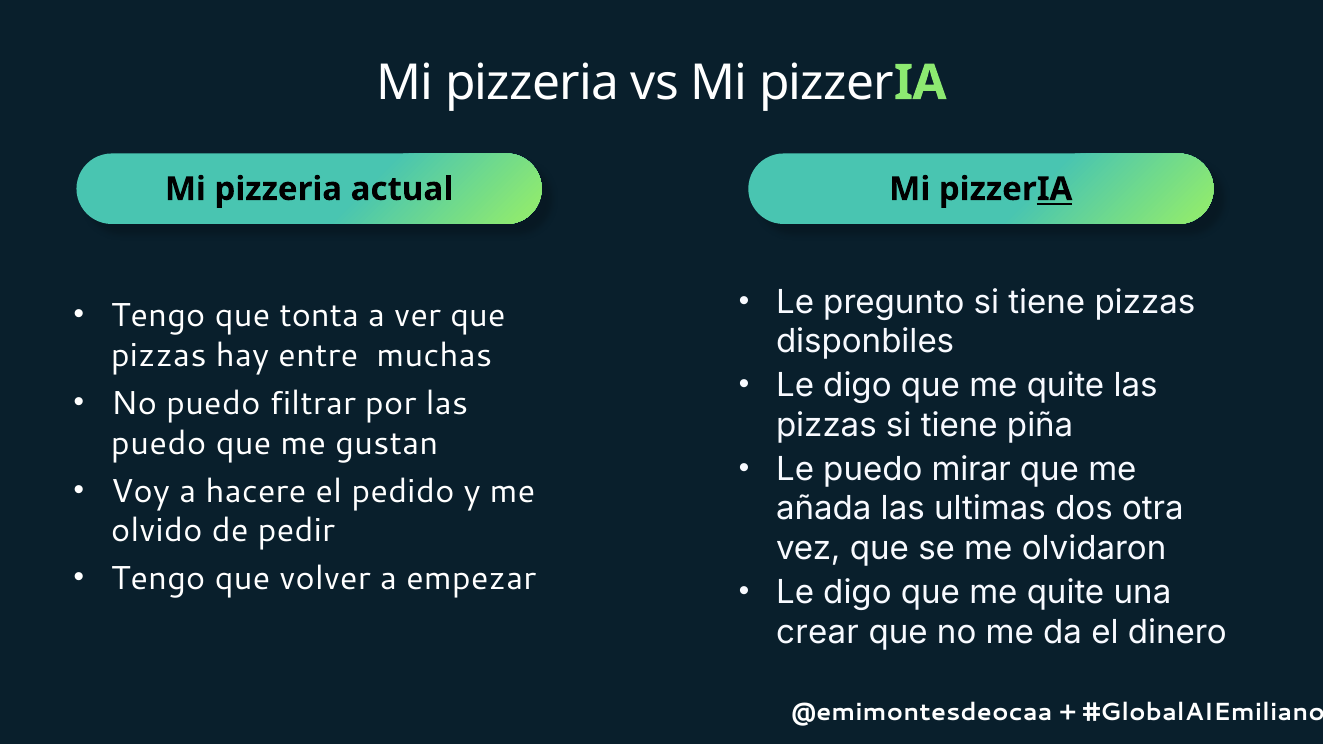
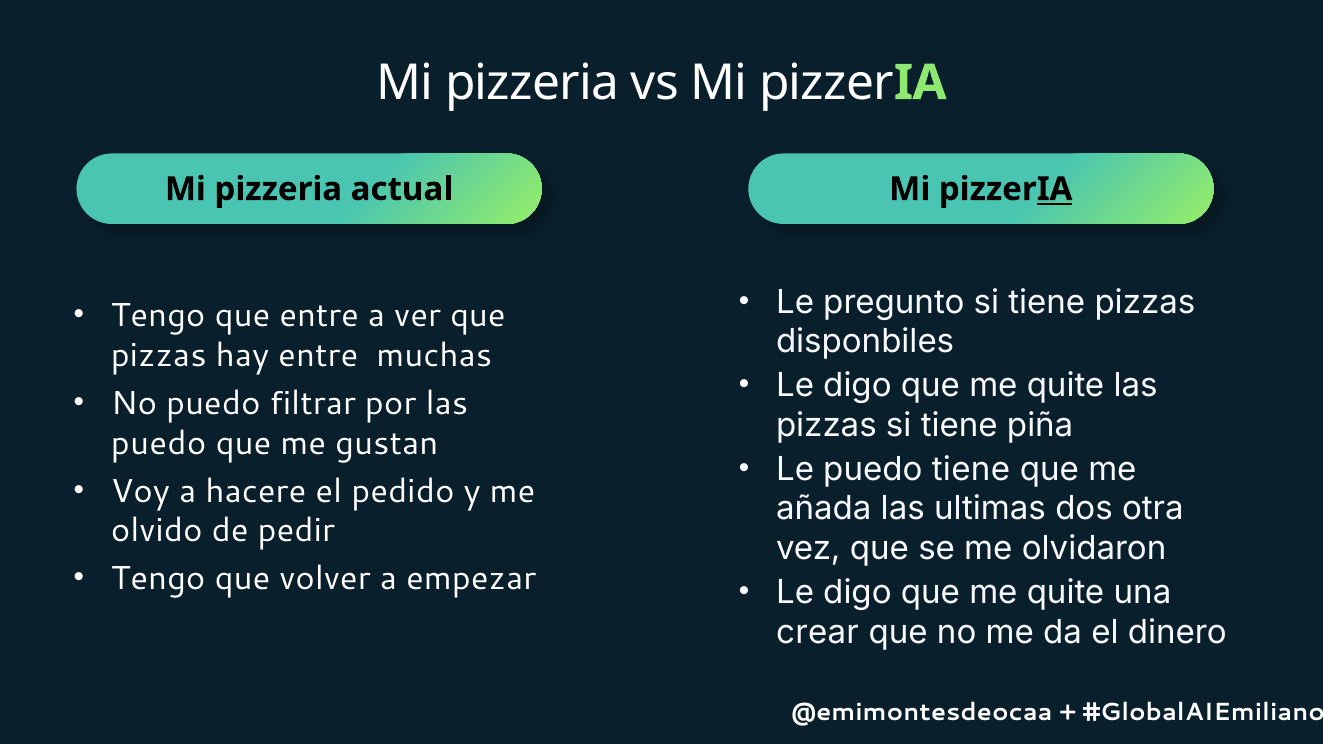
que tonta: tonta -> entre
puedo mirar: mirar -> tiene
